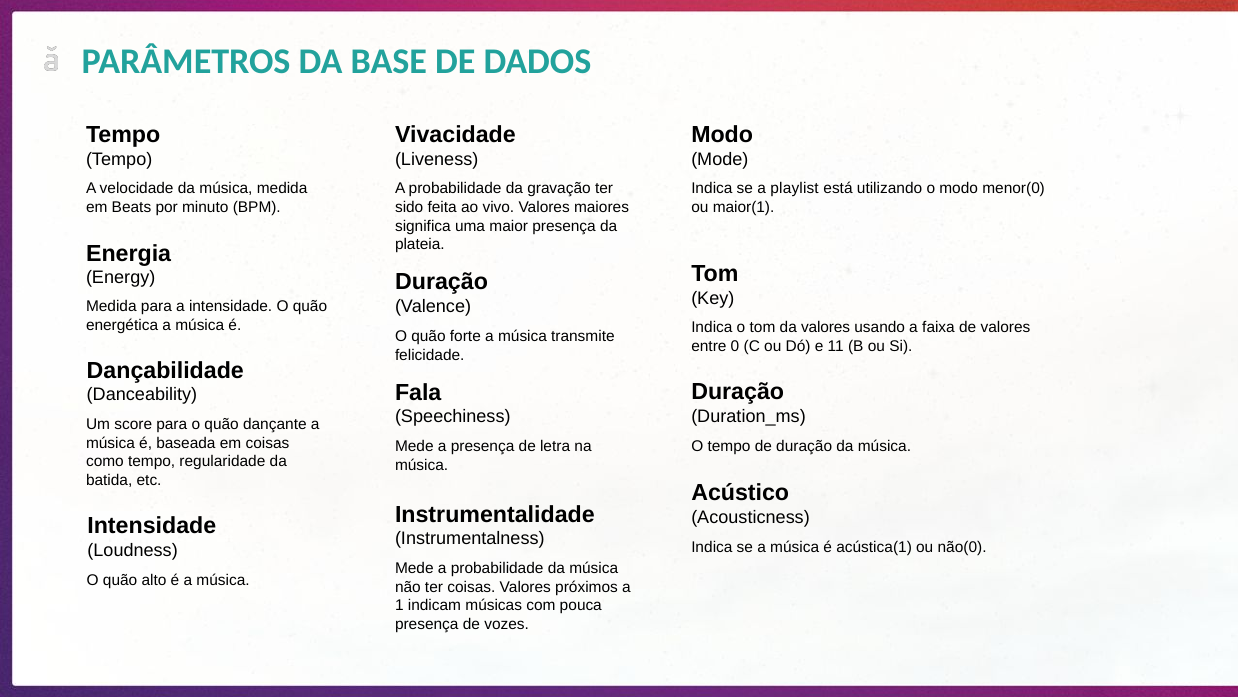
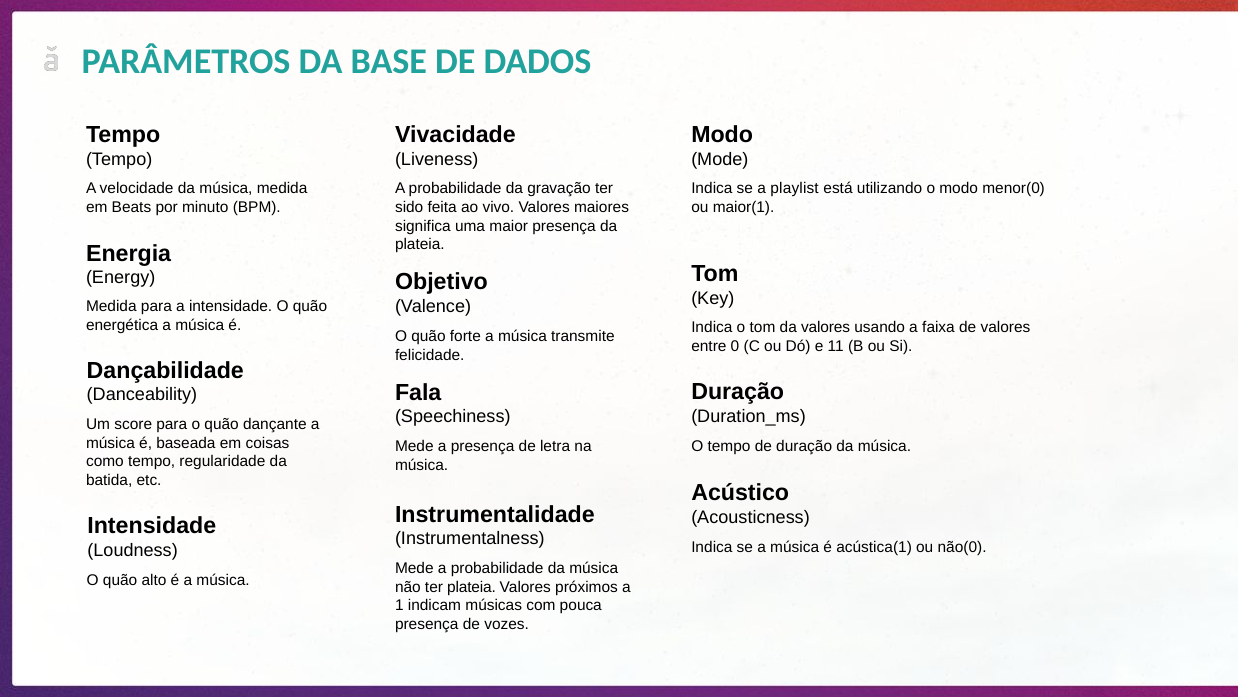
Duração at (441, 282): Duração -> Objetivo
ter coisas: coisas -> plateia
